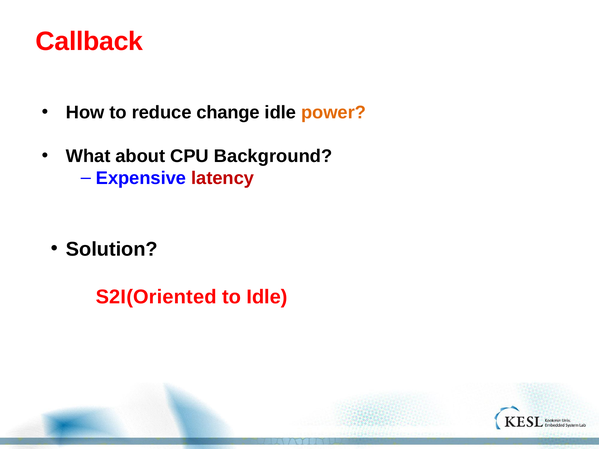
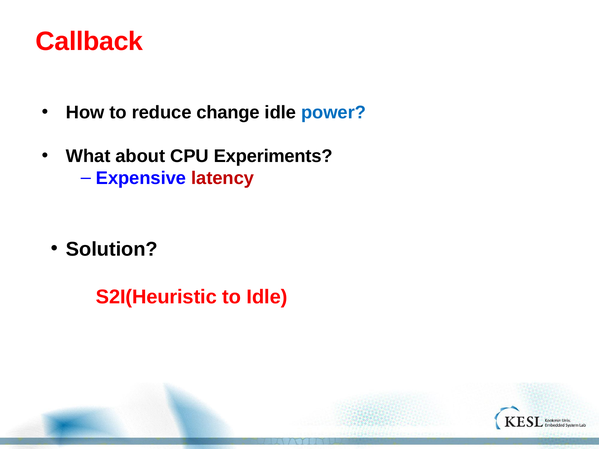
power colour: orange -> blue
Background: Background -> Experiments
S2I(Oriented: S2I(Oriented -> S2I(Heuristic
